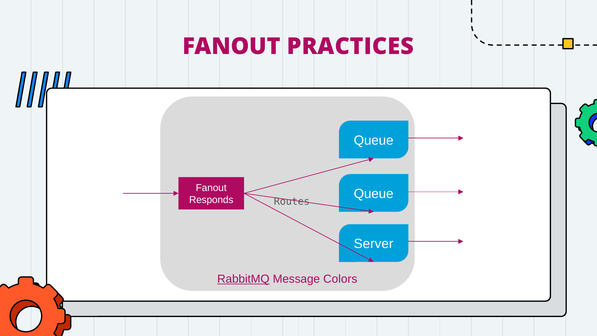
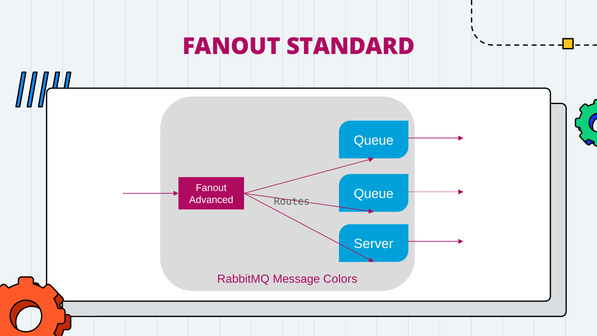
PRACTICES: PRACTICES -> STANDARD
Responds: Responds -> Advanced
RabbitMQ underline: present -> none
